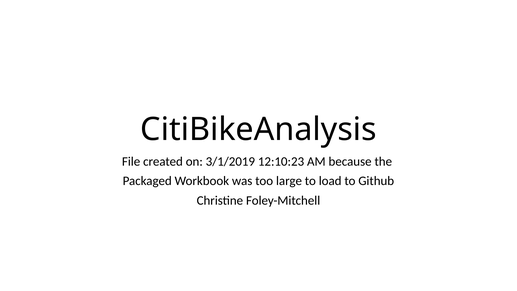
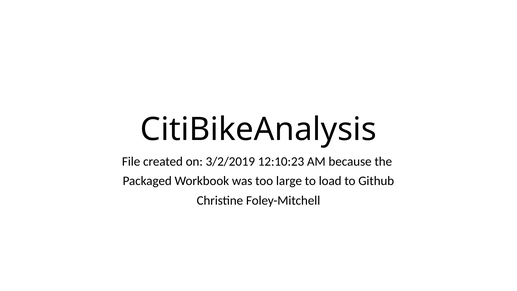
3/1/2019: 3/1/2019 -> 3/2/2019
